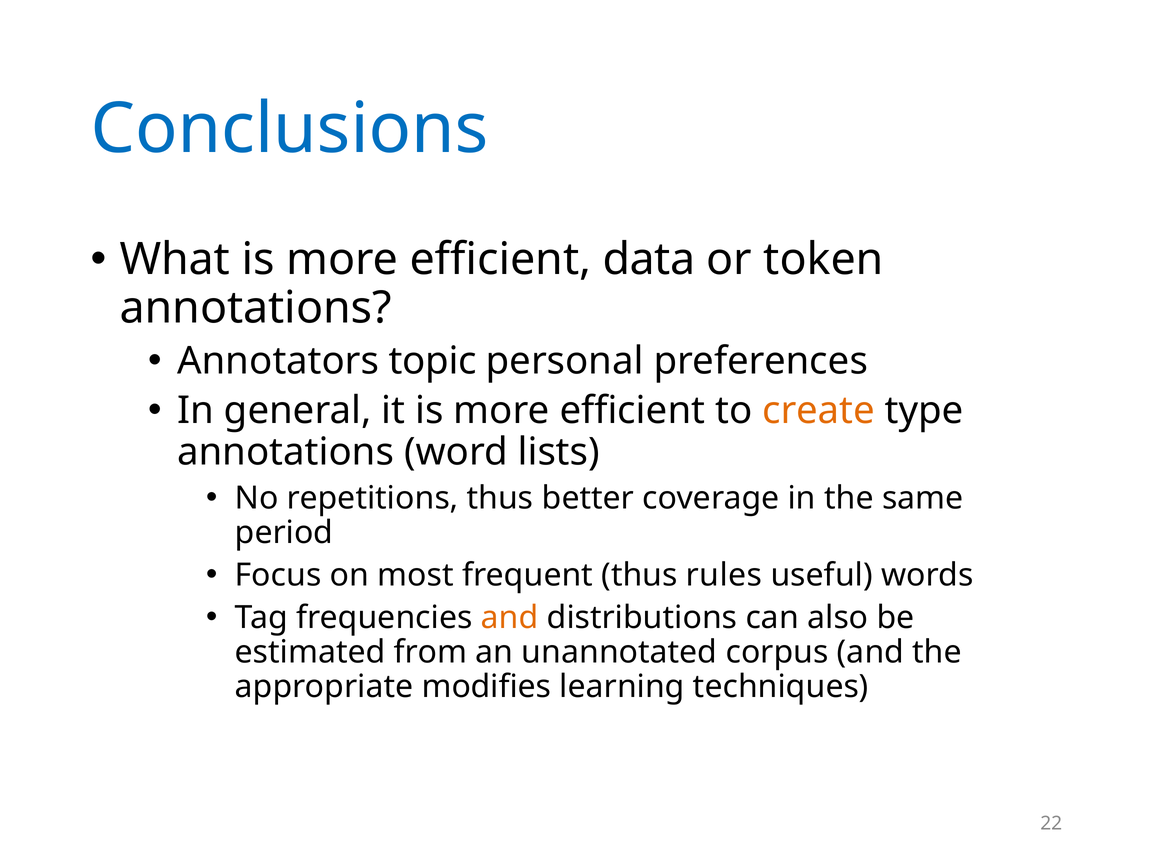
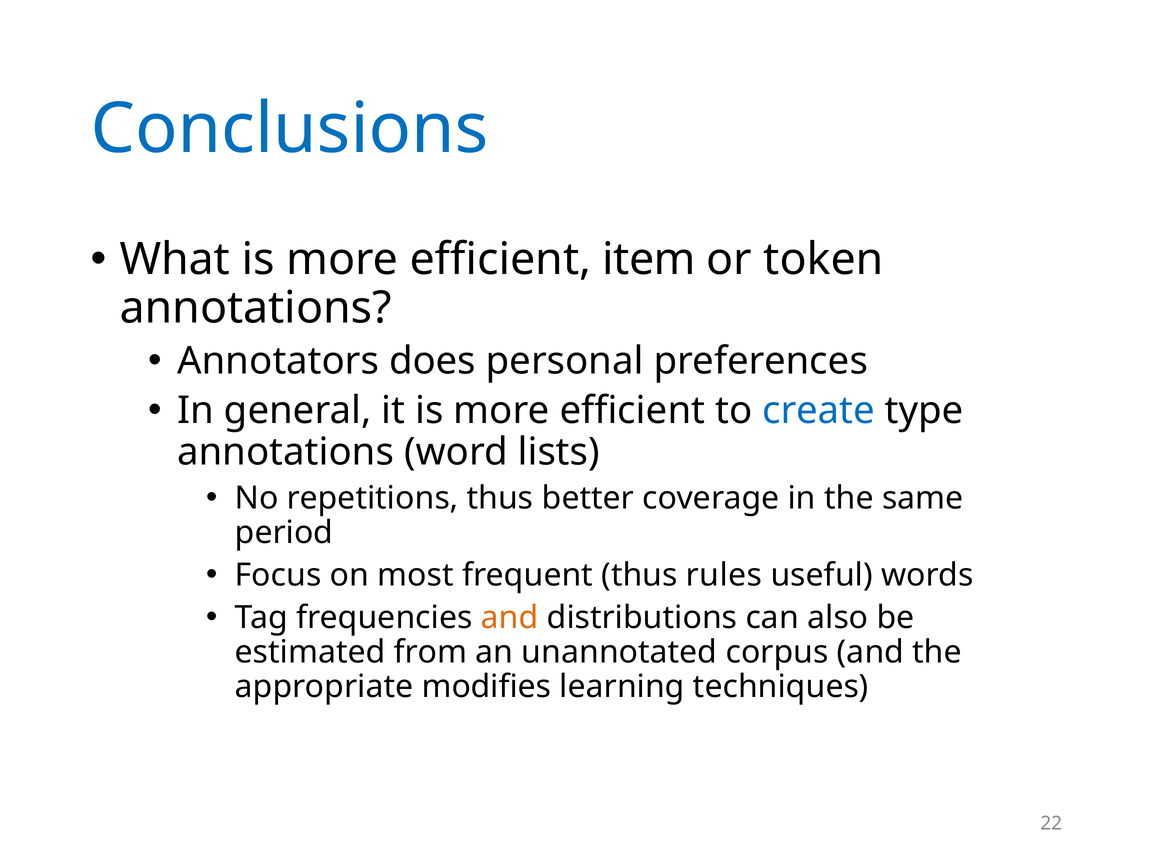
data: data -> item
topic: topic -> does
create colour: orange -> blue
